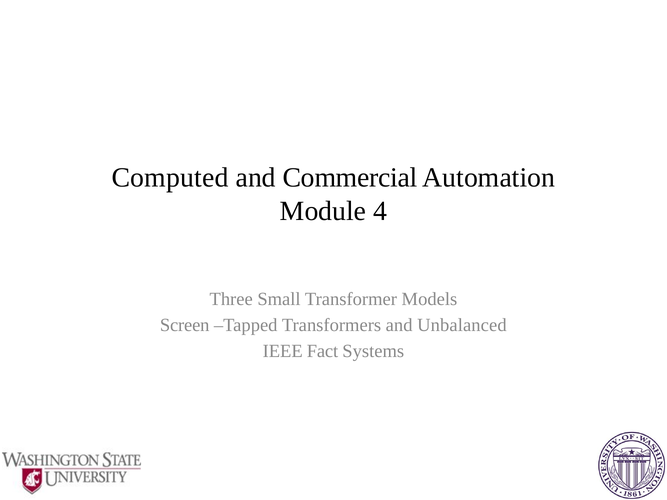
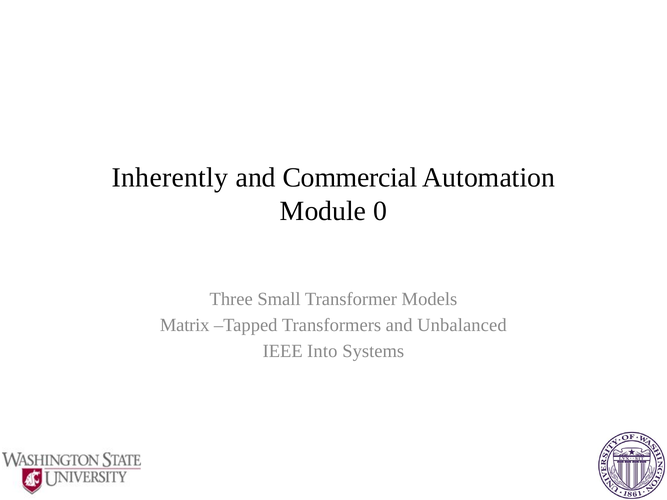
Computed: Computed -> Inherently
4: 4 -> 0
Screen: Screen -> Matrix
Fact: Fact -> Into
